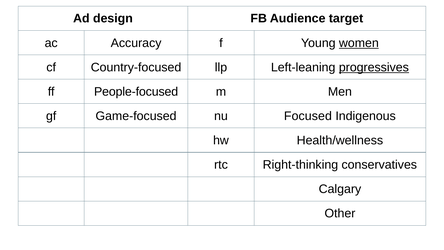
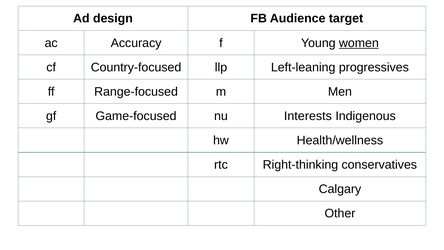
progressives underline: present -> none
People-focused: People-focused -> Range-focused
Focused: Focused -> Interests
